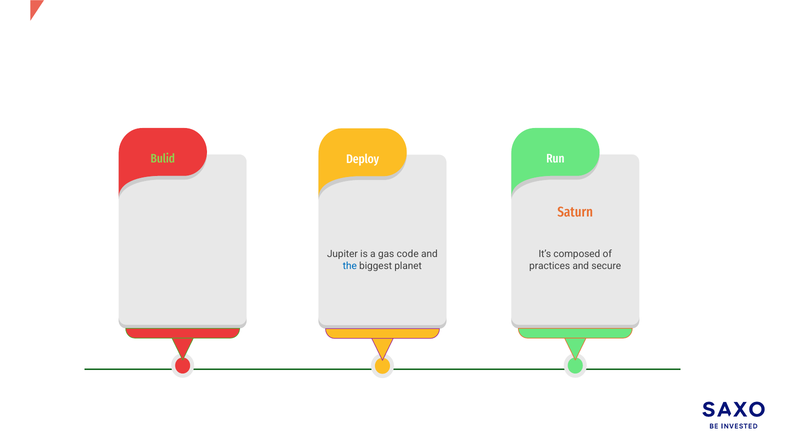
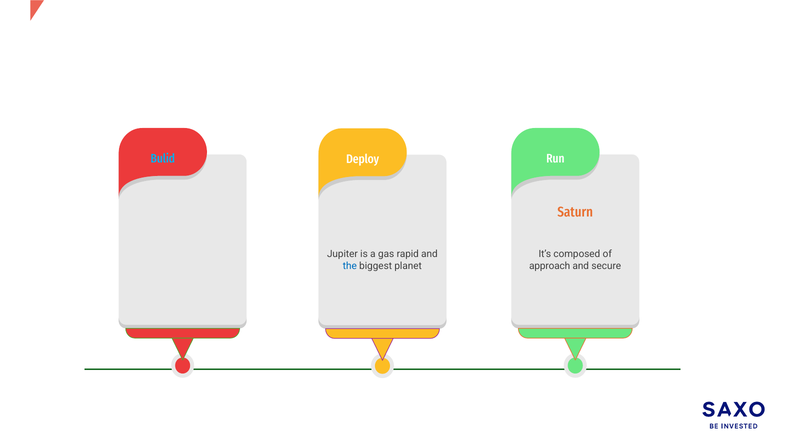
Bulid colour: light green -> light blue
code: code -> rapid
practices: practices -> approach
